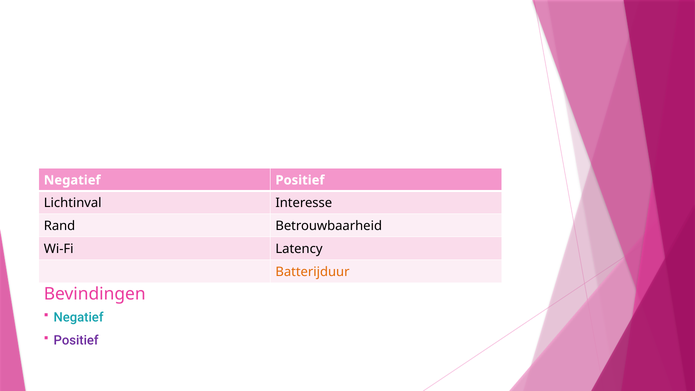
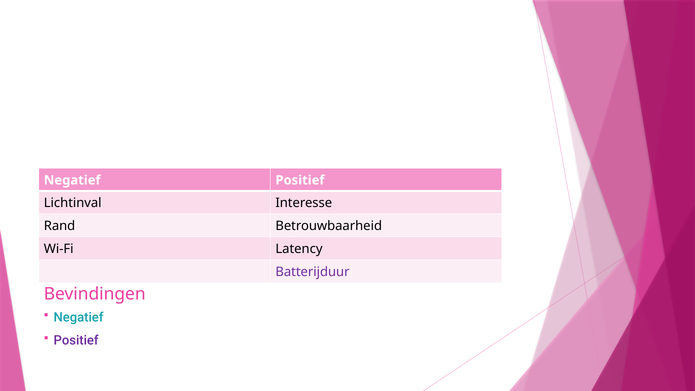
Batterijduur colour: orange -> purple
